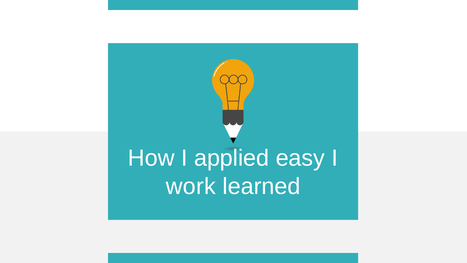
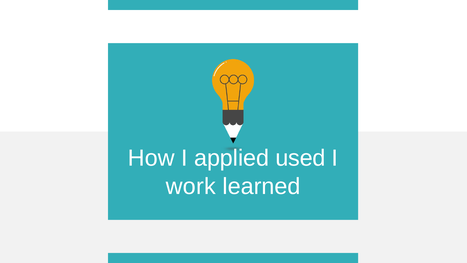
easy: easy -> used
